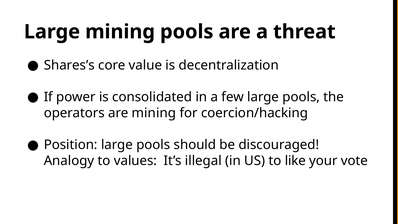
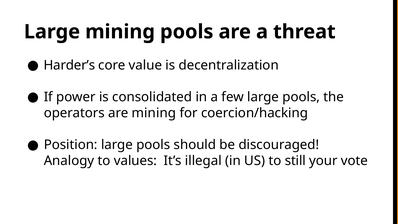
Shares’s: Shares’s -> Harder’s
like: like -> still
